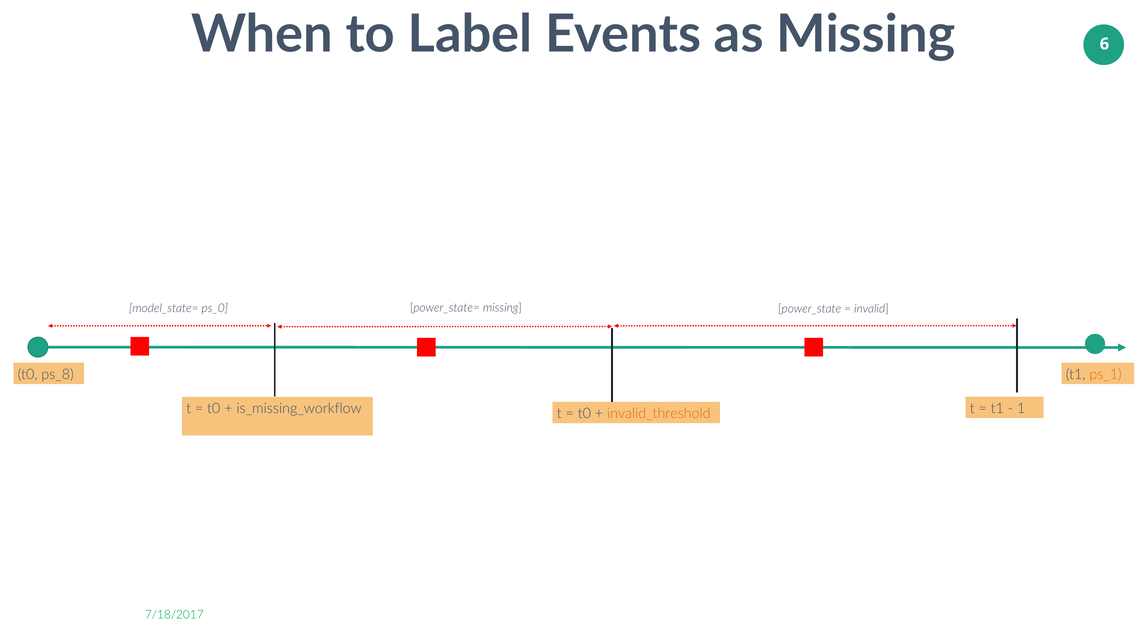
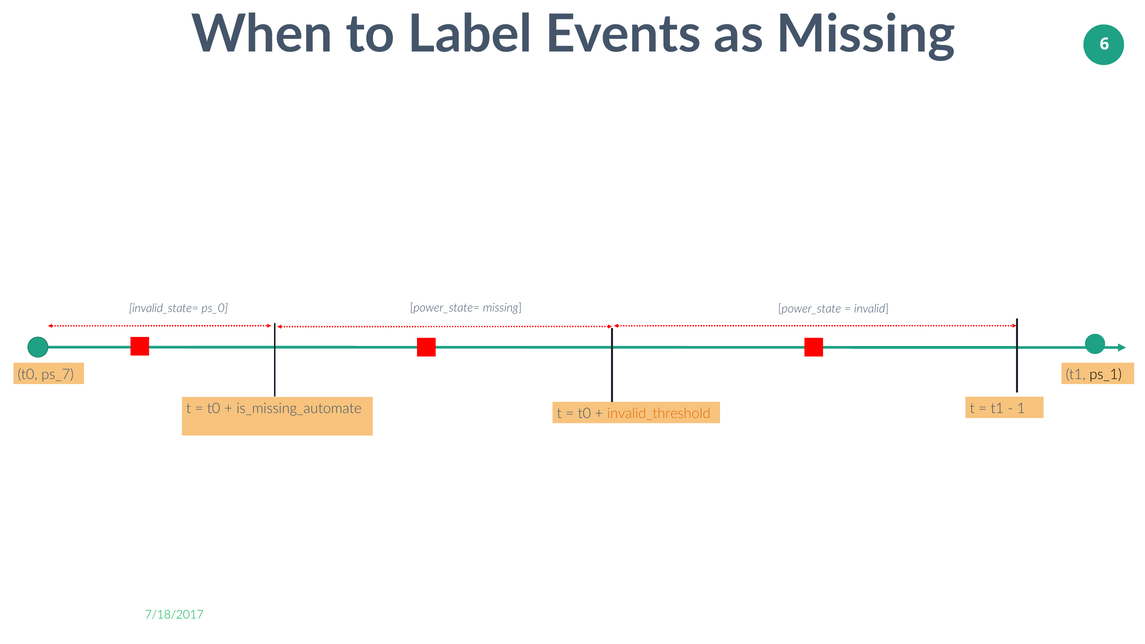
model_state=: model_state= -> invalid_state=
ps_8: ps_8 -> ps_7
ps_1 colour: orange -> black
is_missing_workflow: is_missing_workflow -> is_missing_automate
